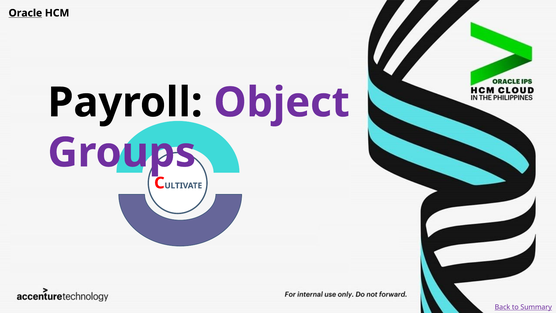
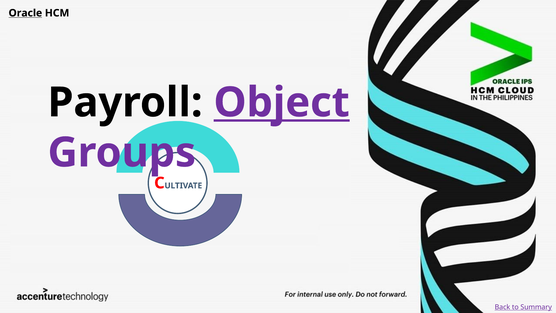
Object underline: none -> present
